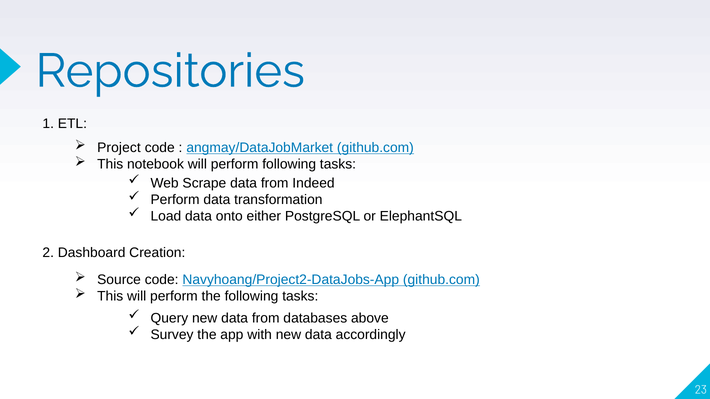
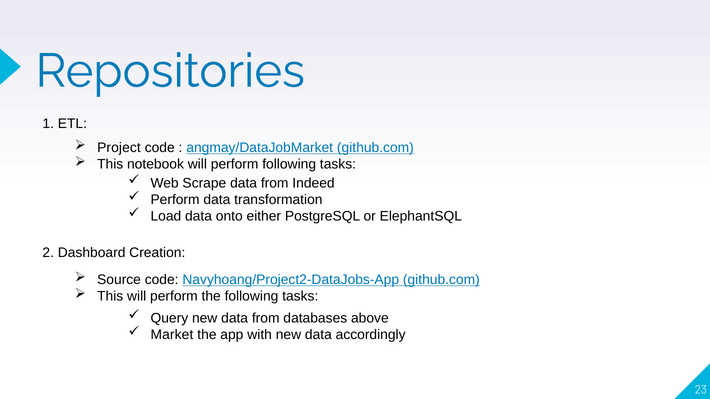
Survey: Survey -> Market
